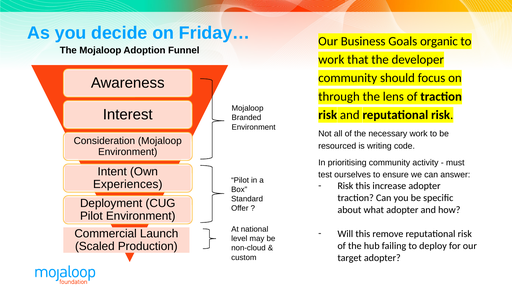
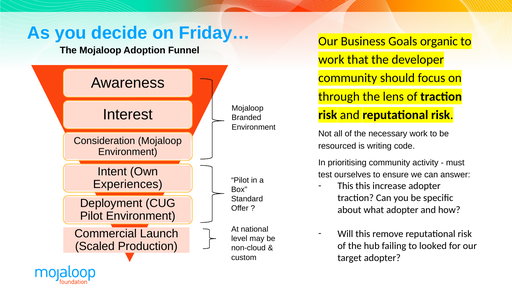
Risk at (345, 186): Risk -> This
deploy: deploy -> looked
